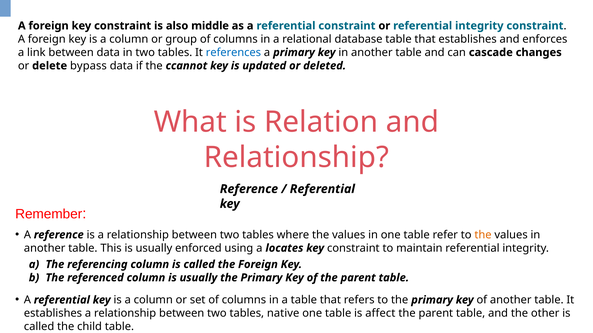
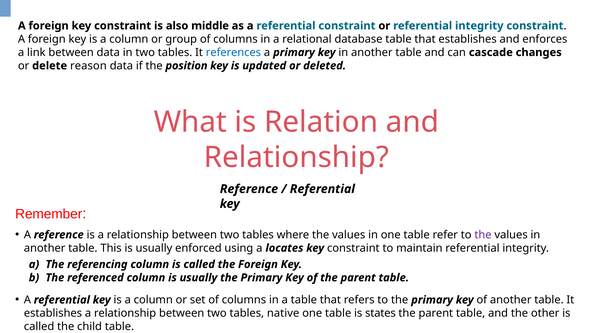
bypass: bypass -> reason
ccannot: ccannot -> position
the at (483, 235) colour: orange -> purple
affect: affect -> states
